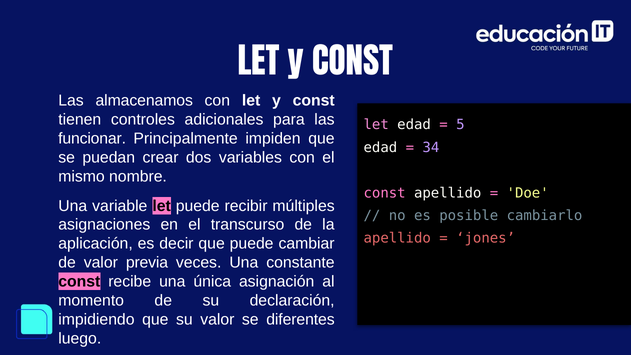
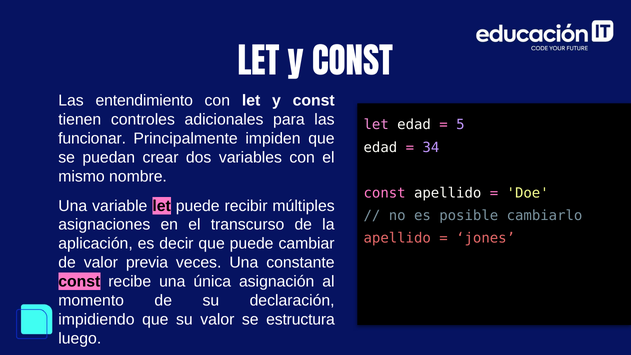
almacenamos: almacenamos -> entendimiento
diferentes: diferentes -> estructura
